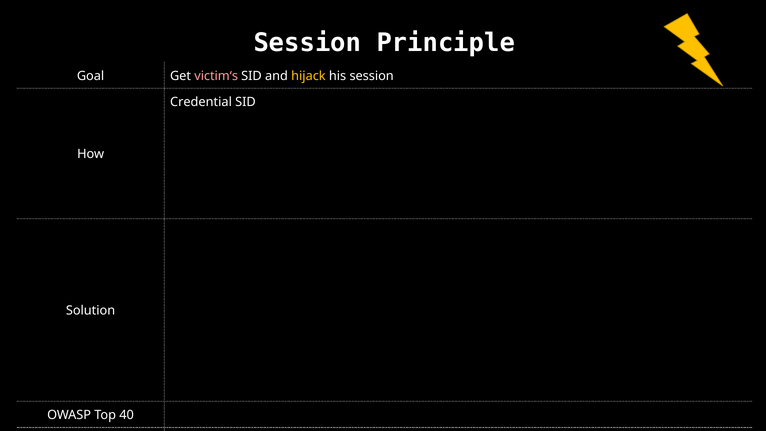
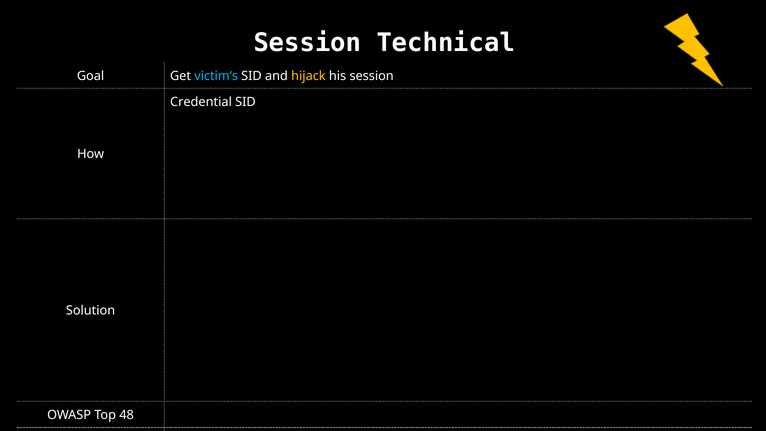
Session Principle: Principle -> Technical
victim‘s colour: pink -> light blue
40: 40 -> 48
